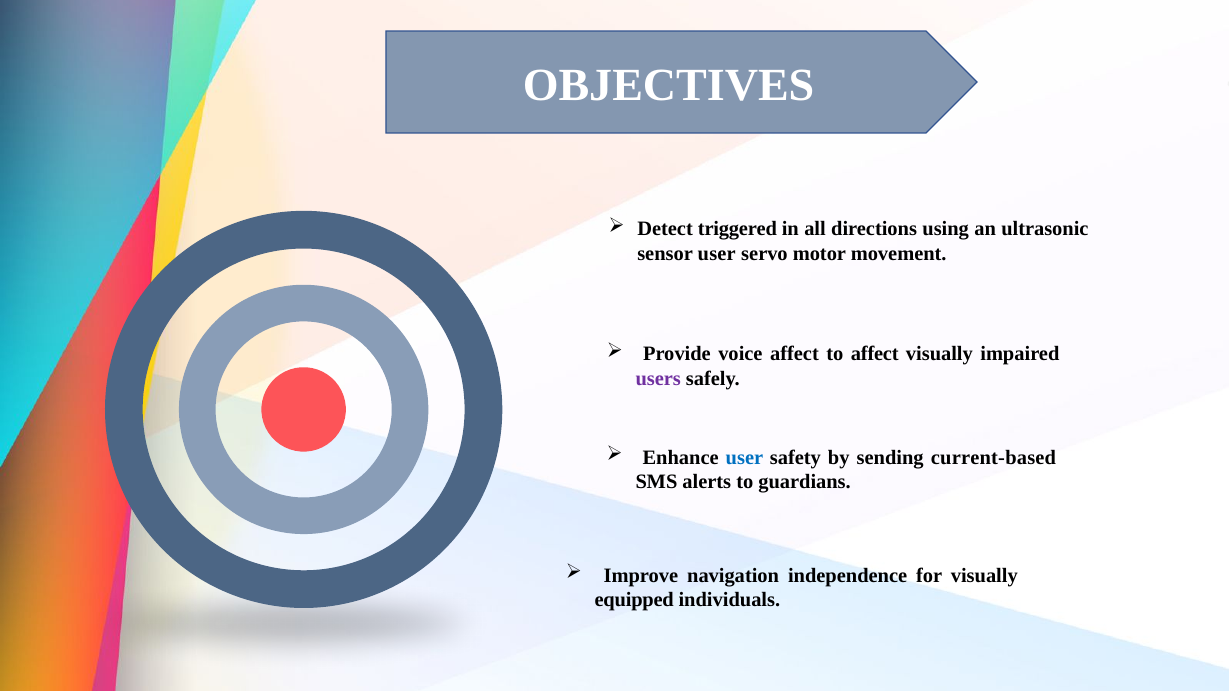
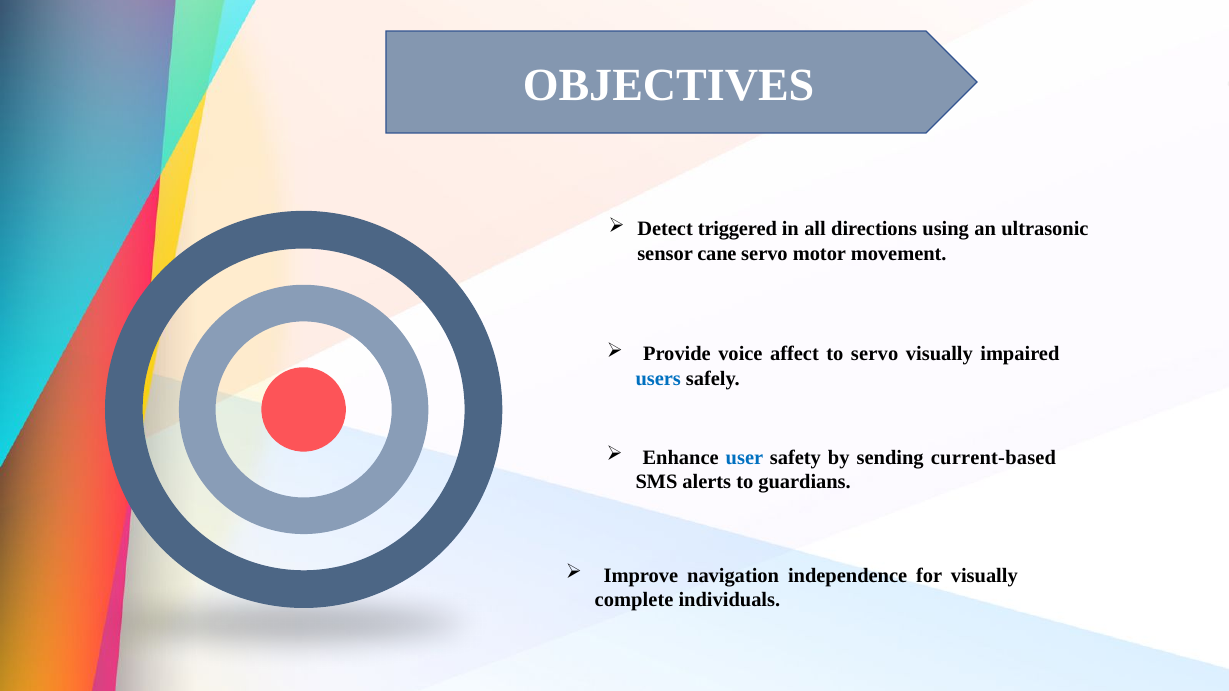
sensor user: user -> cane
to affect: affect -> servo
users colour: purple -> blue
equipped: equipped -> complete
